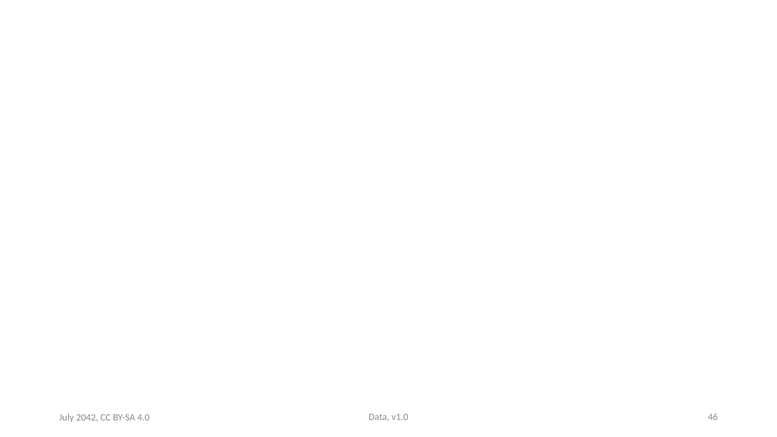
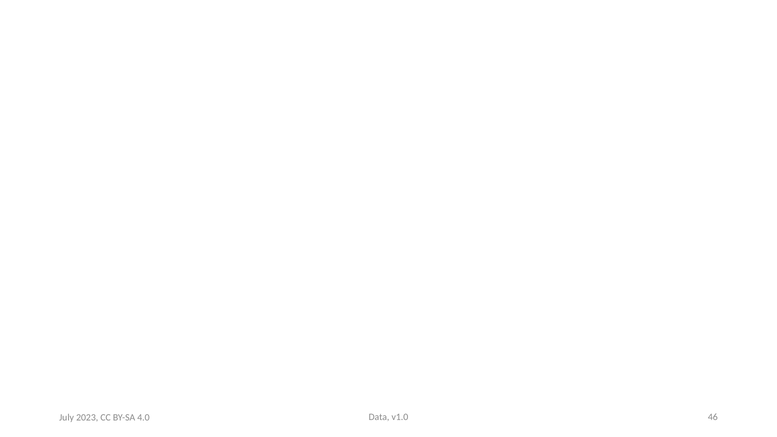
2042: 2042 -> 2023
